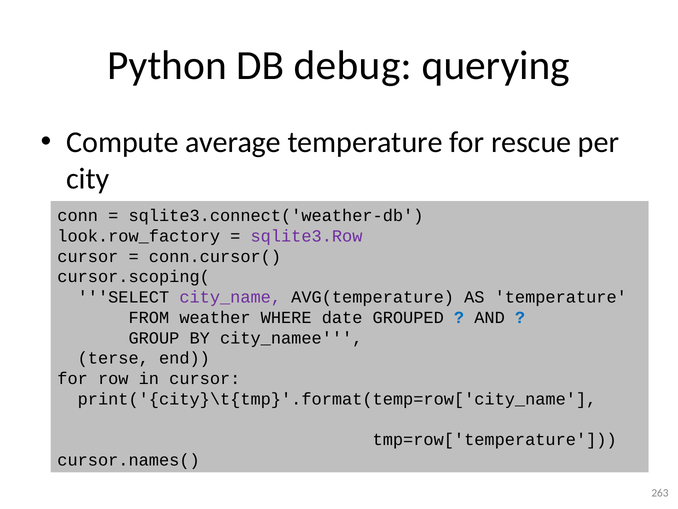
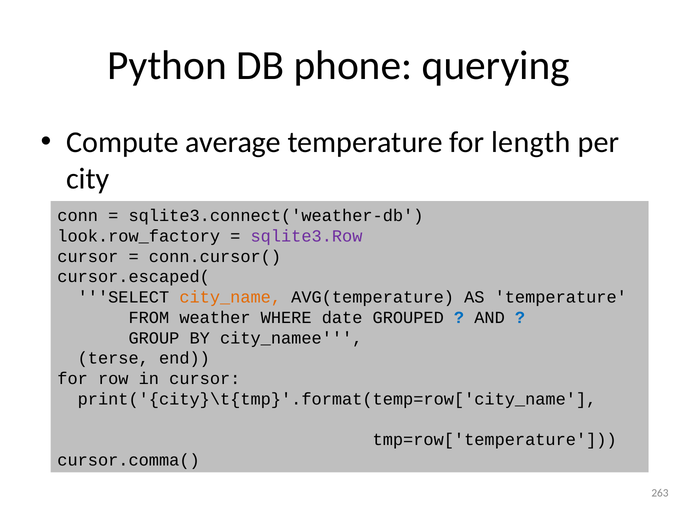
debug: debug -> phone
rescue: rescue -> length
cursor.scoping(: cursor.scoping( -> cursor.escaped(
city_name colour: purple -> orange
cursor.names(: cursor.names( -> cursor.comma(
